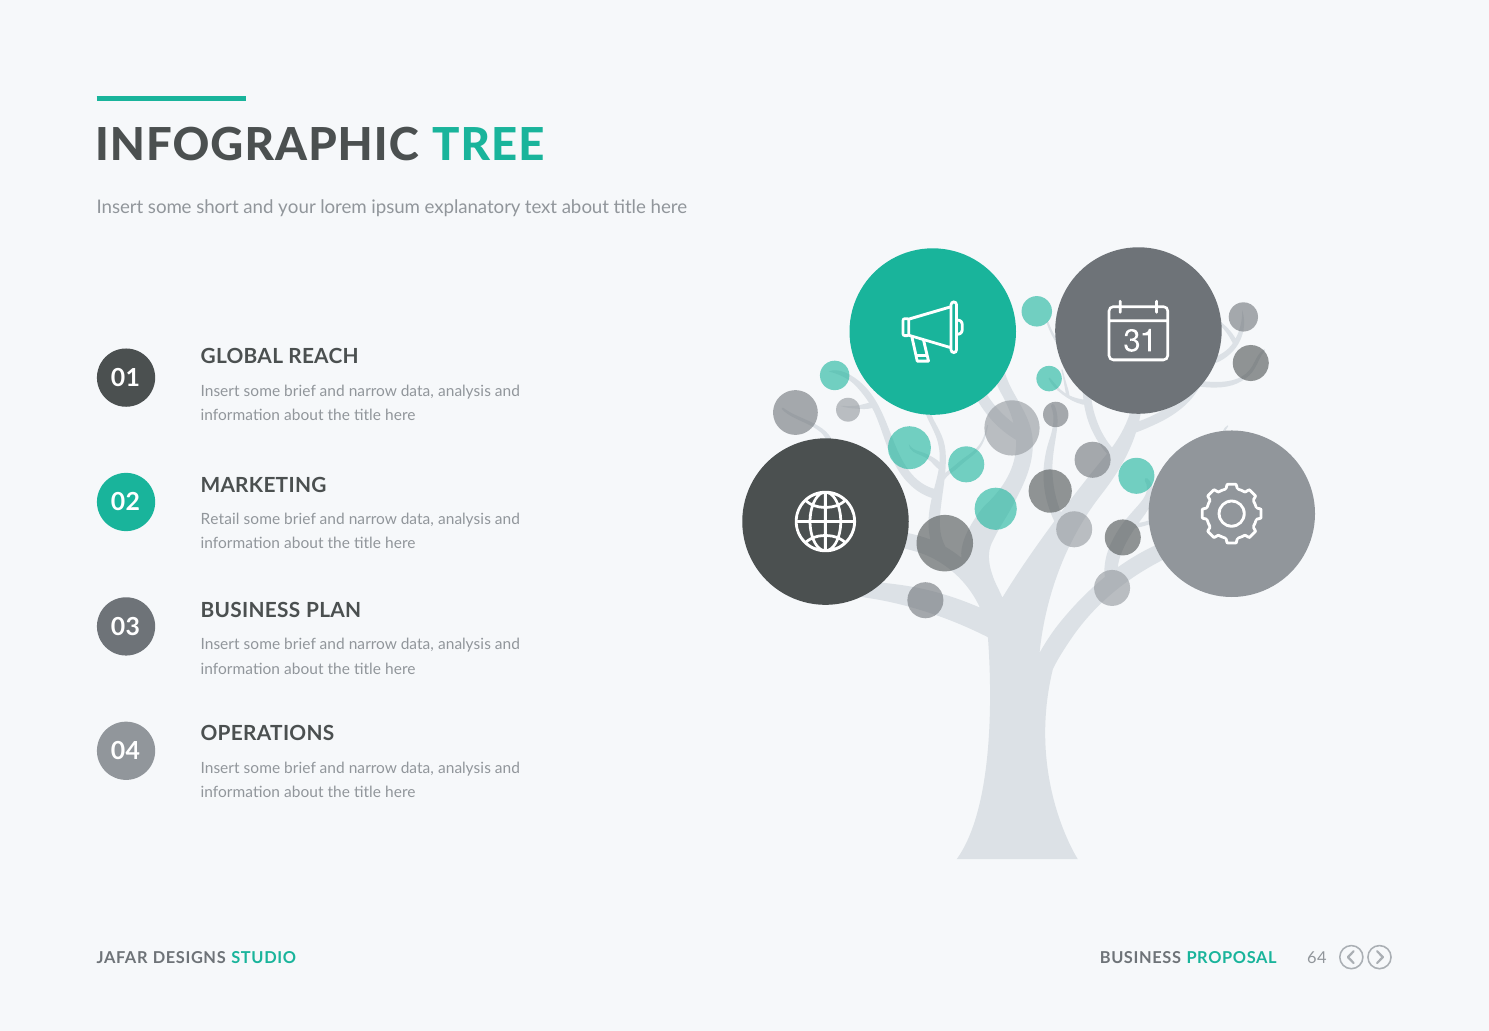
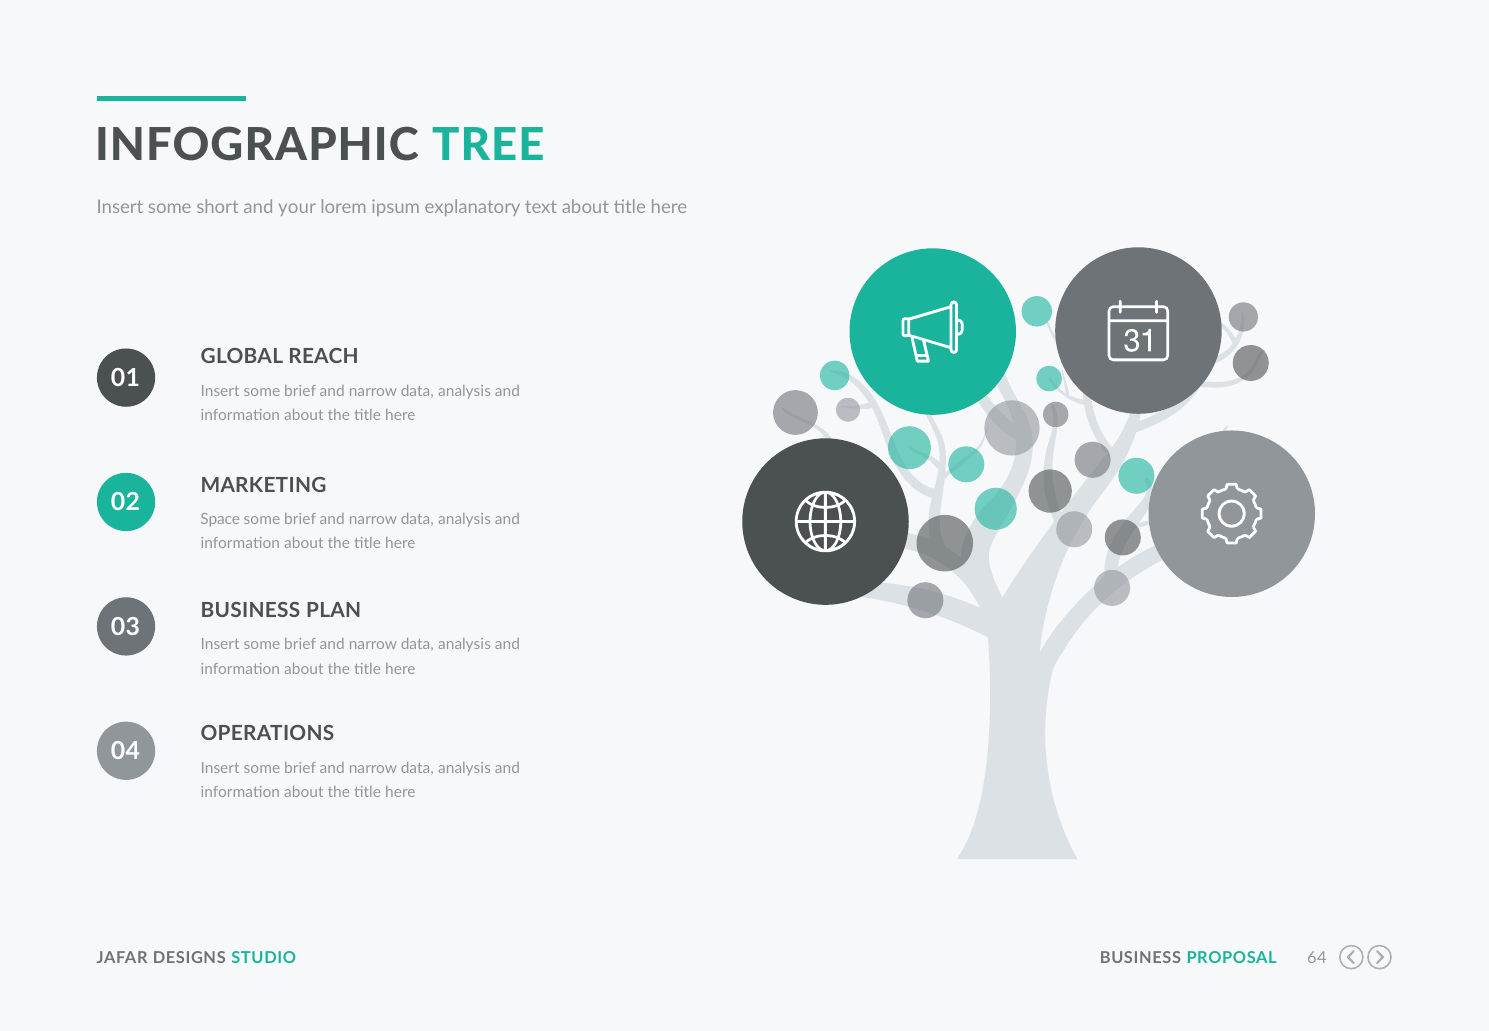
Retail: Retail -> Space
